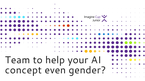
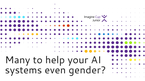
Team: Team -> Many
concept: concept -> systems
